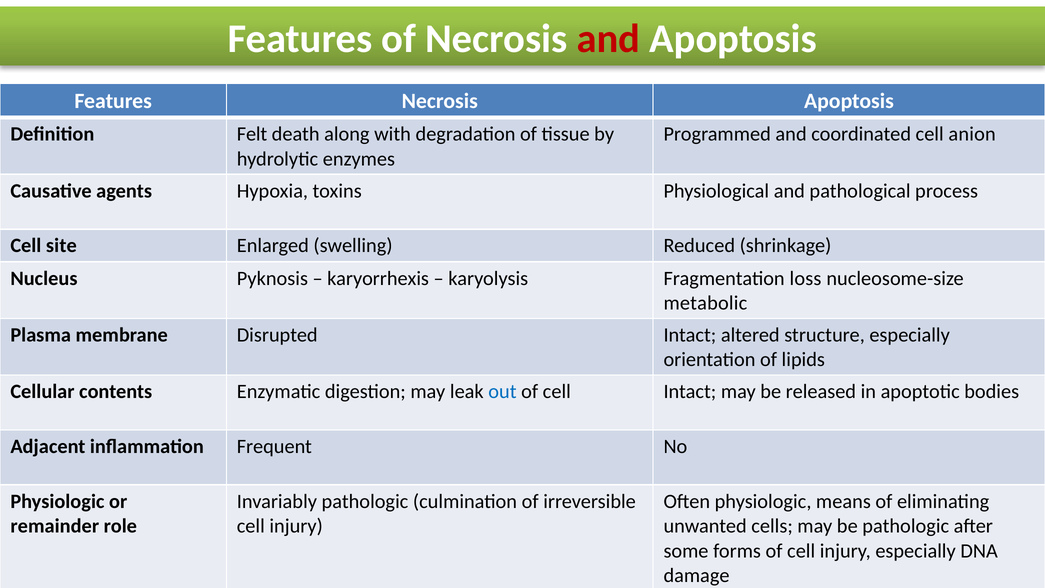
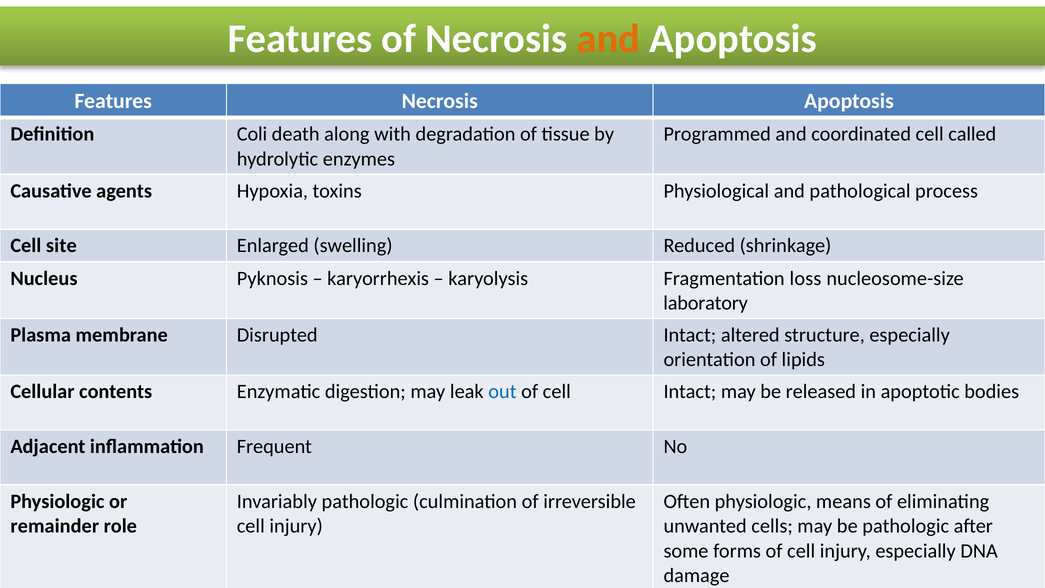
and at (608, 39) colour: red -> orange
Felt: Felt -> Coli
anion: anion -> called
metabolic: metabolic -> laboratory
